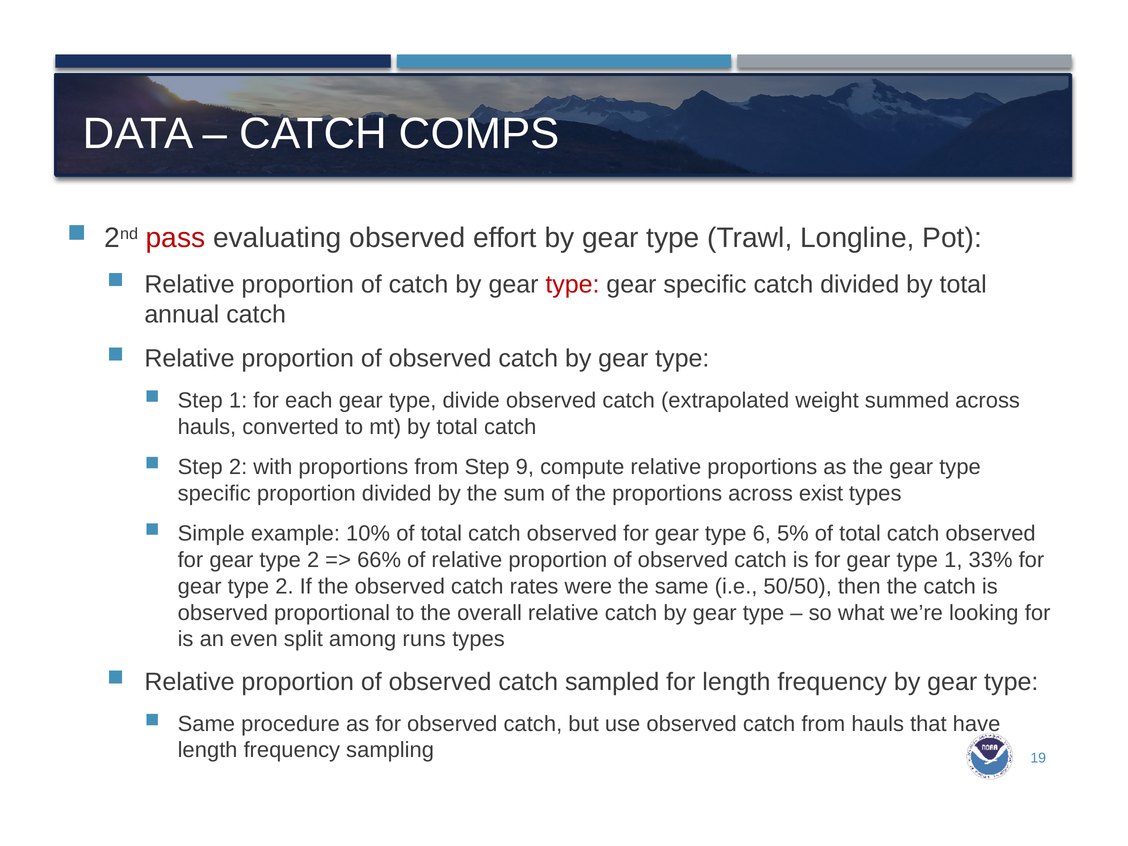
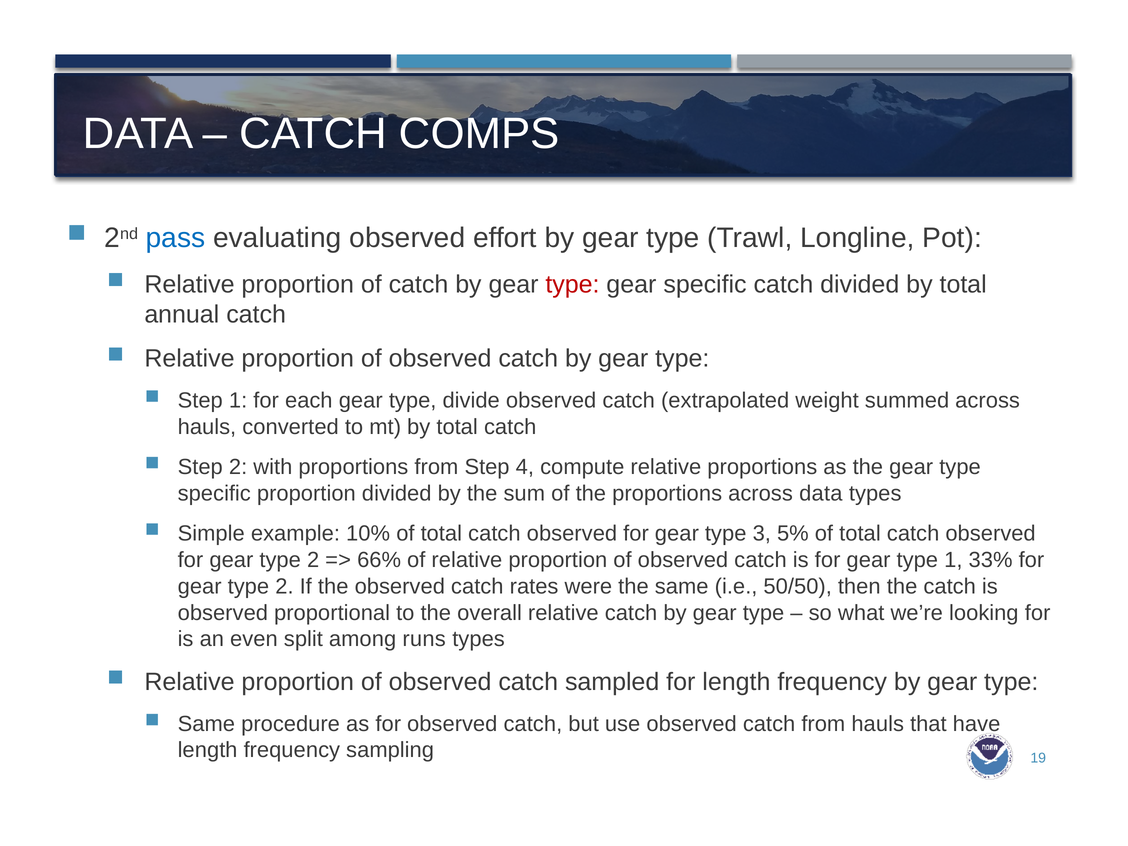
pass colour: red -> blue
9: 9 -> 4
across exist: exist -> data
6: 6 -> 3
